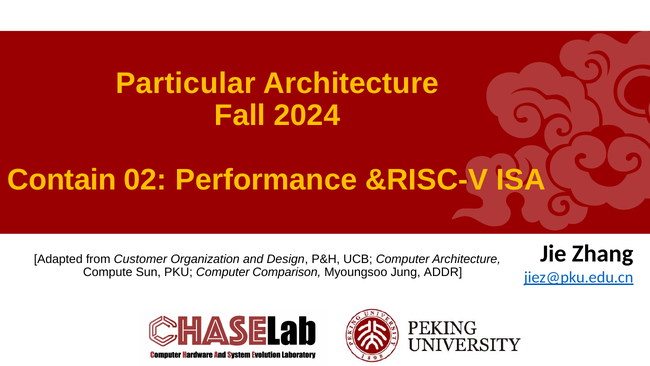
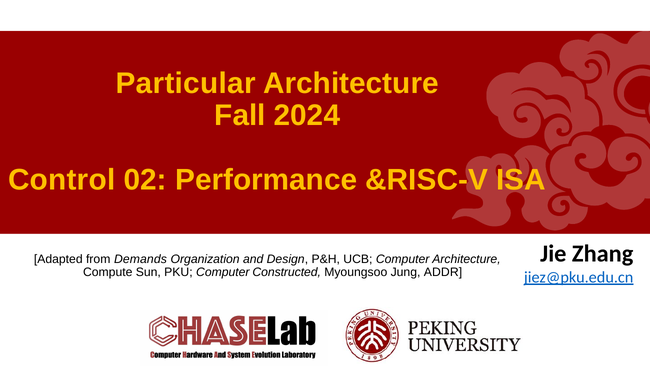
Contain: Contain -> Control
Customer: Customer -> Demands
Comparison: Comparison -> Constructed
